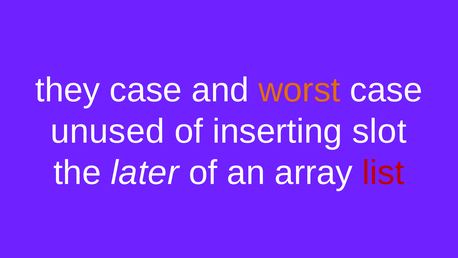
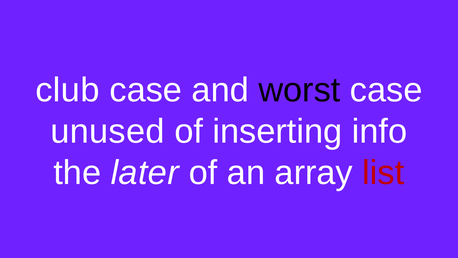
they: they -> club
worst colour: orange -> black
slot: slot -> info
